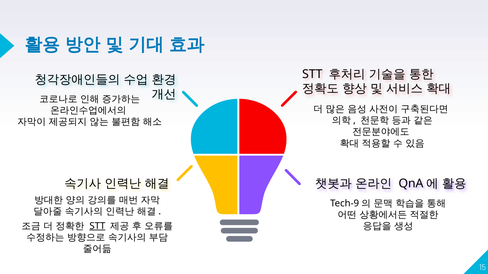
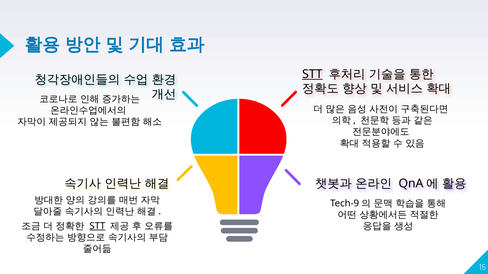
STT at (312, 74) underline: none -> present
